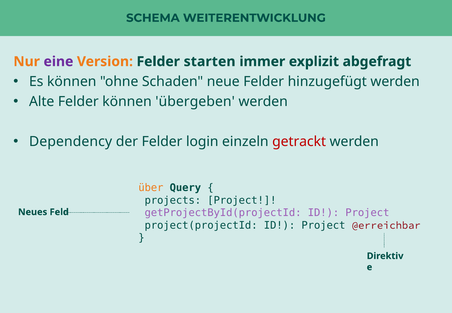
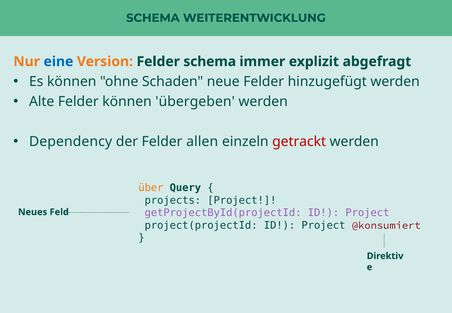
eine colour: purple -> blue
Felder starten: starten -> schema
login: login -> allen
@erreichbar: @erreichbar -> @konsumiert
